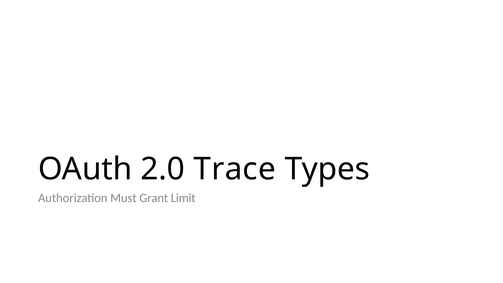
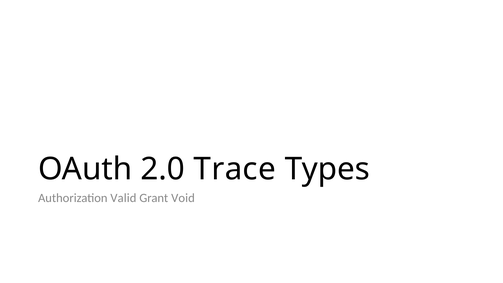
Must: Must -> Valid
Limit: Limit -> Void
